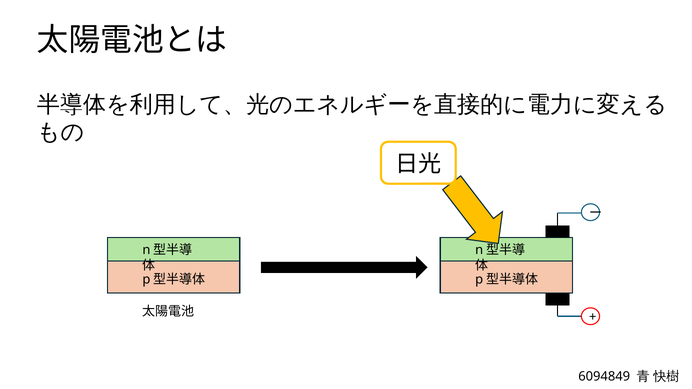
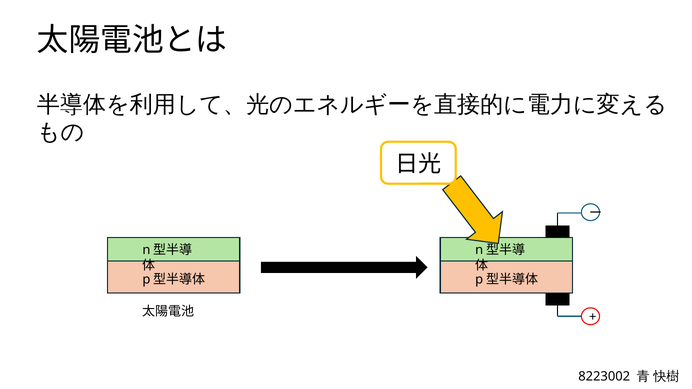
6094849: 6094849 -> 8223002
